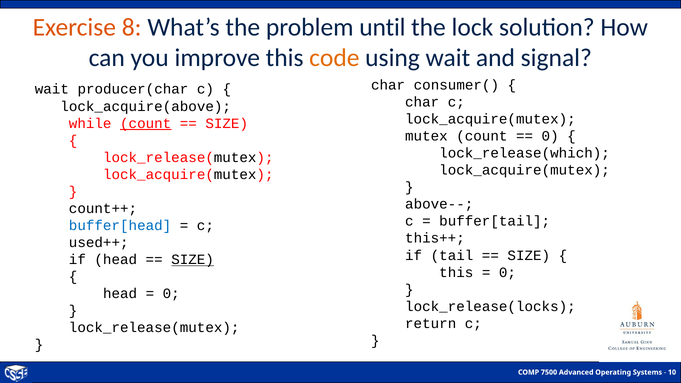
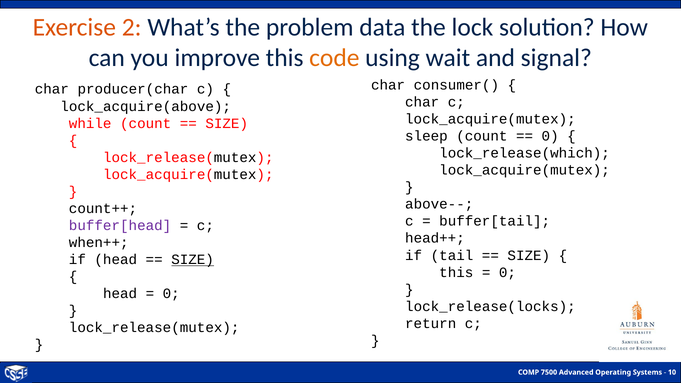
8: 8 -> 2
until: until -> data
wait at (52, 89): wait -> char
count at (146, 123) underline: present -> none
mutex: mutex -> sleep
buffer[head colour: blue -> purple
this++: this++ -> head++
used++: used++ -> when++
